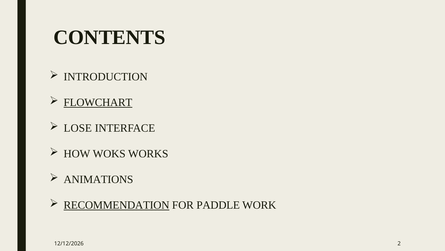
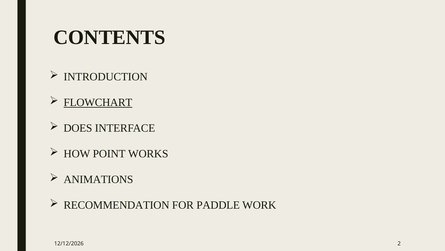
LOSE: LOSE -> DOES
WOKS: WOKS -> POINT
RECOMMENDATION underline: present -> none
